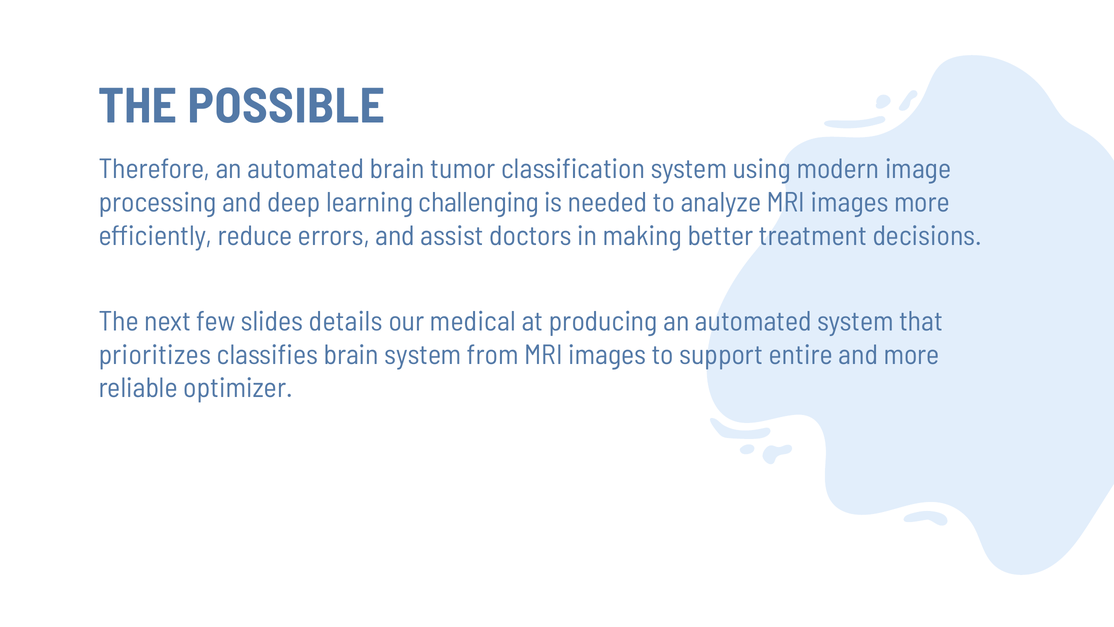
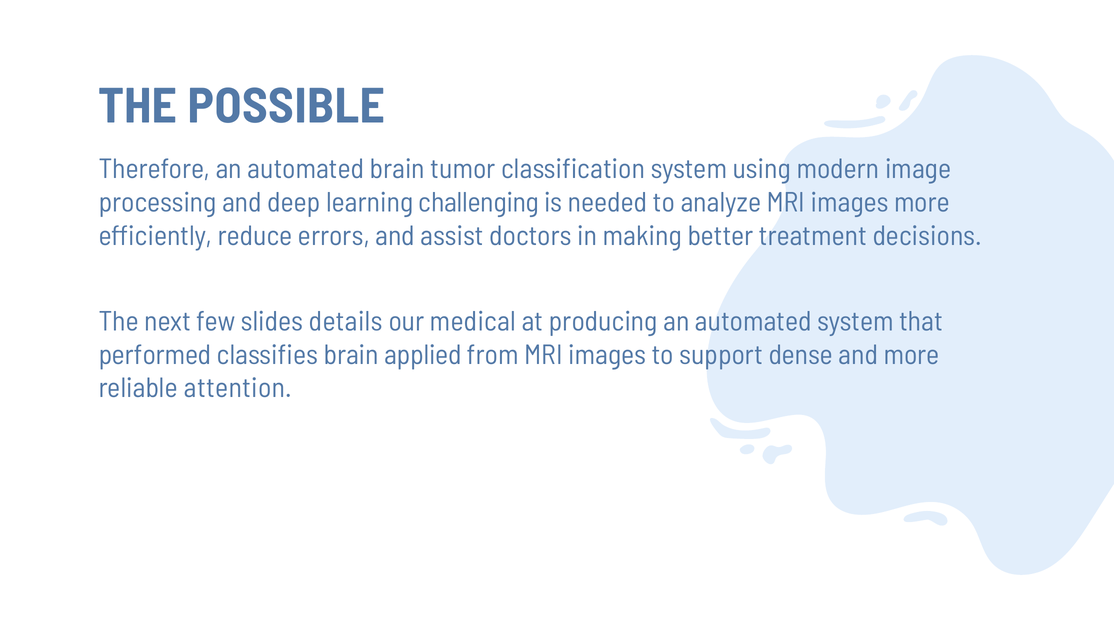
prioritizes: prioritizes -> performed
brain system: system -> applied
entire: entire -> dense
optimizer: optimizer -> attention
